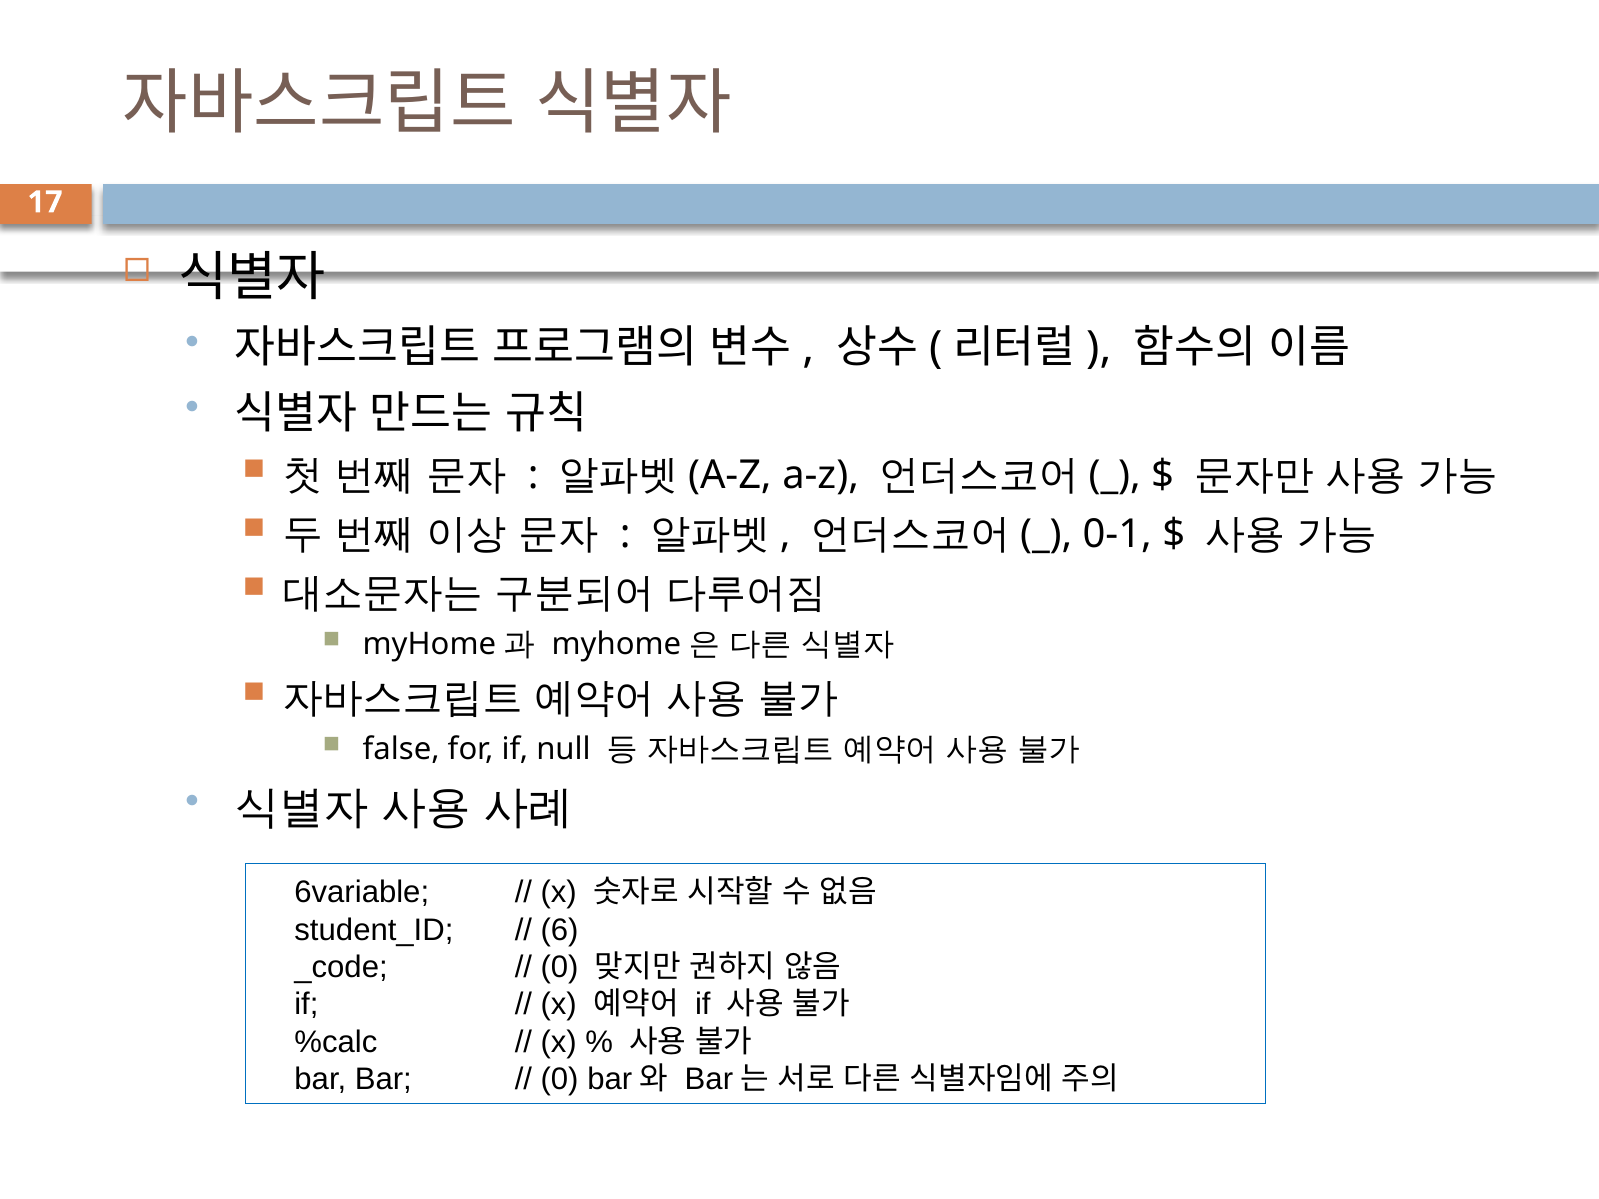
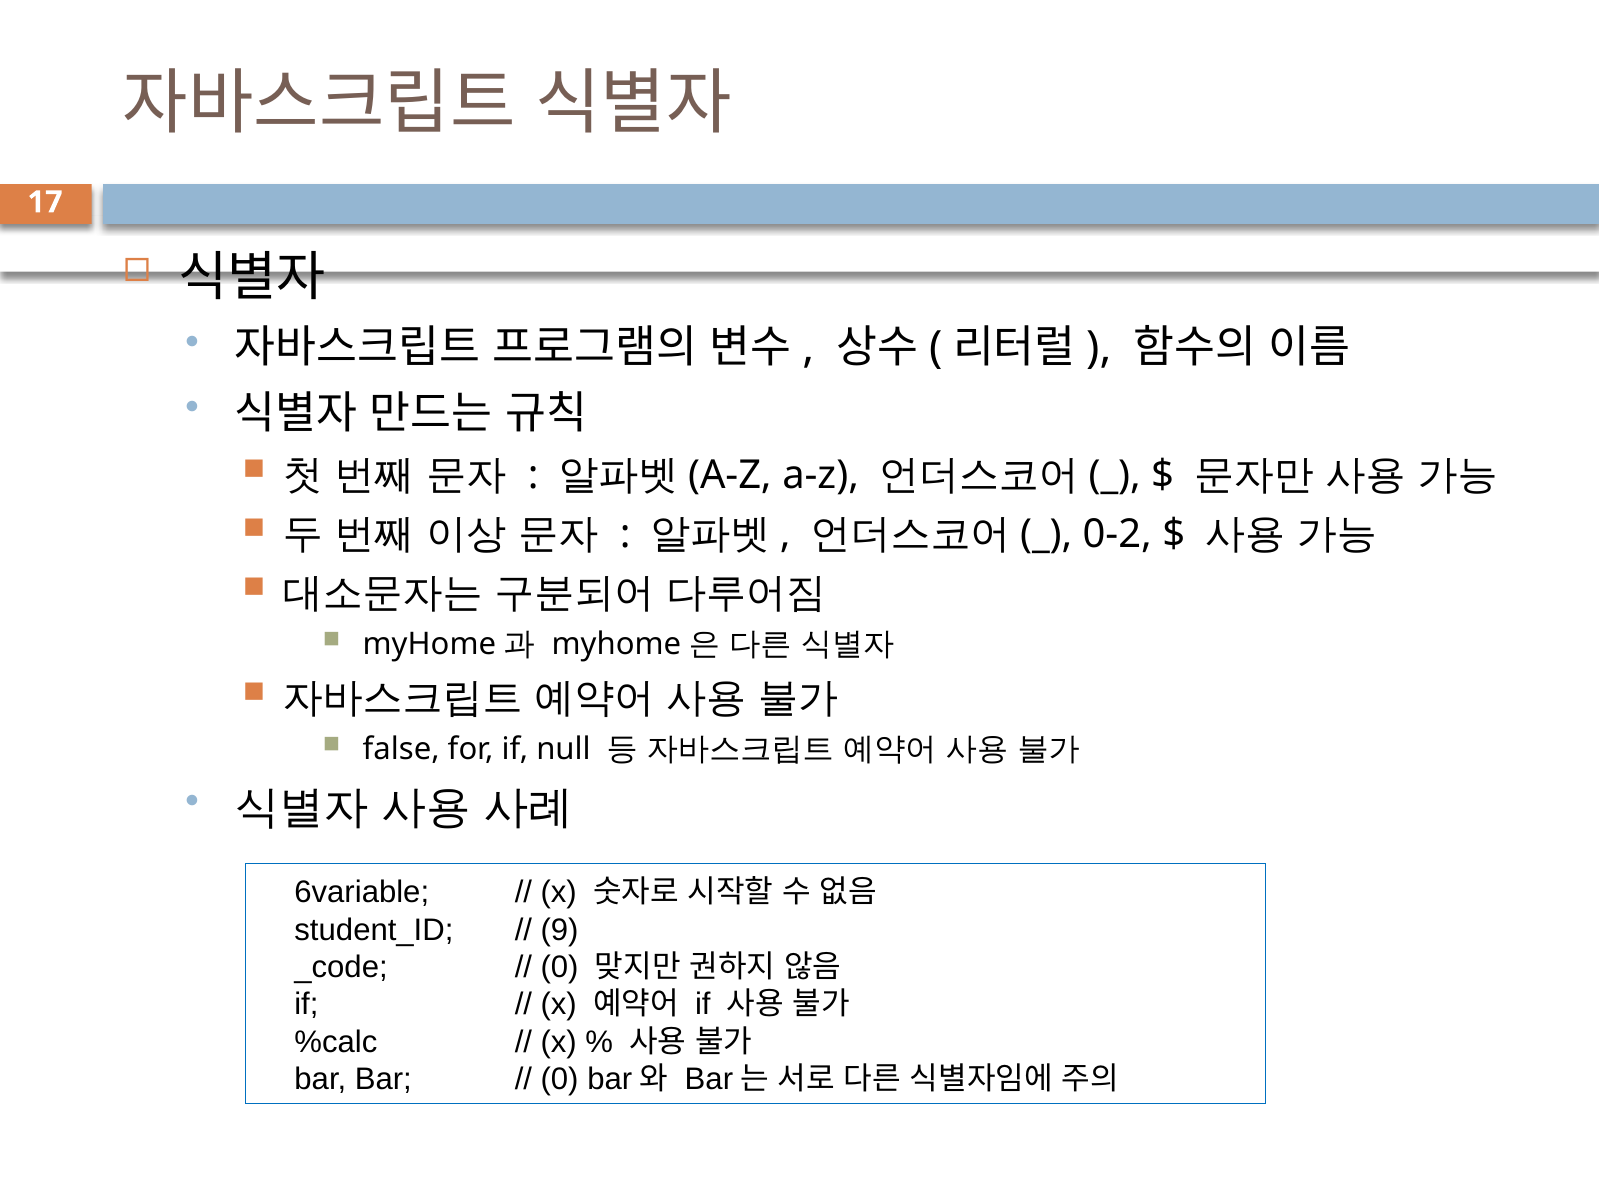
0-1: 0-1 -> 0-2
6: 6 -> 9
